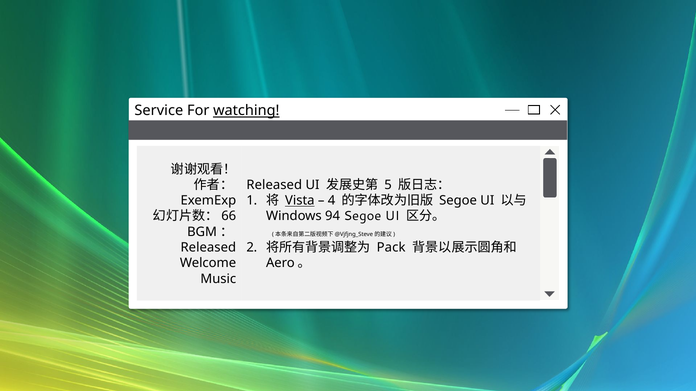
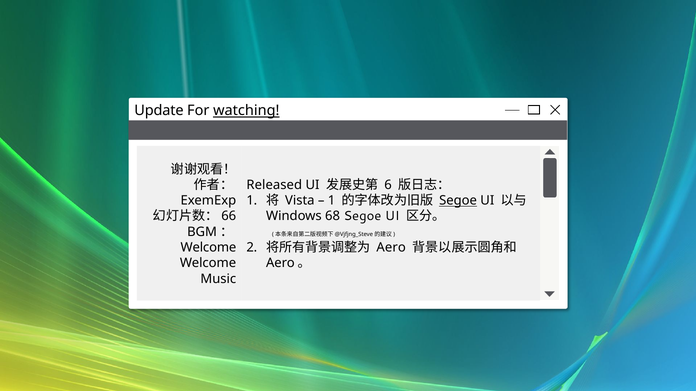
Service: Service -> Update
5: 5 -> 6
Vista underline: present -> none
4 at (332, 201): 4 -> 1
Segoe at (458, 201) underline: none -> present
94: 94 -> 68
Released at (208, 248): Released -> Welcome
Pack: Pack -> Aero
